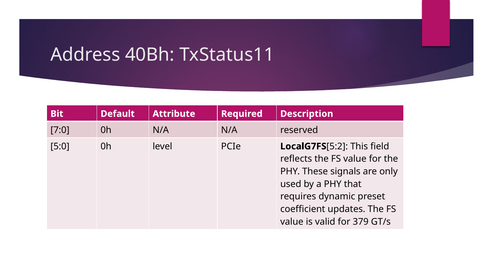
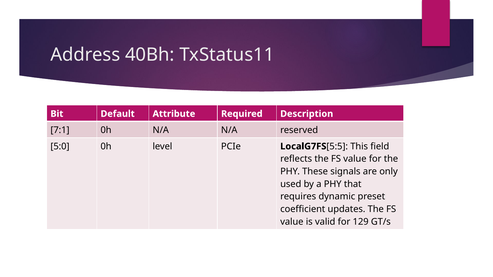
7:0: 7:0 -> 7:1
5:2: 5:2 -> 5:5
379: 379 -> 129
